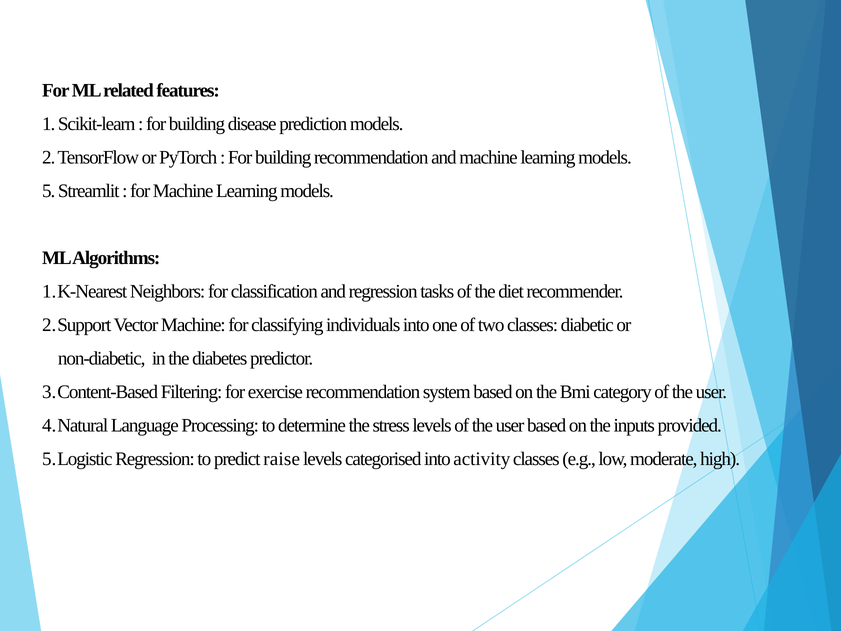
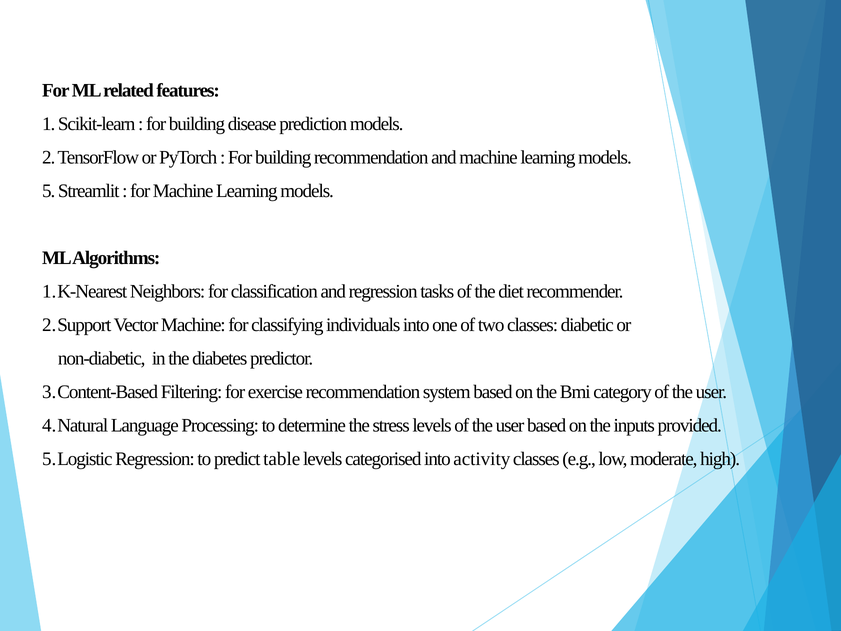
raise: raise -> table
